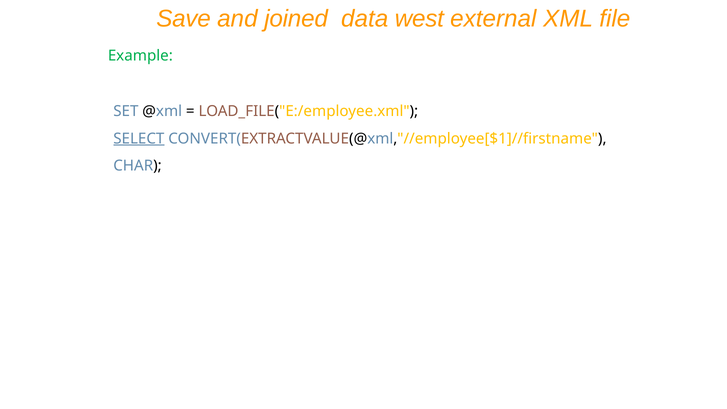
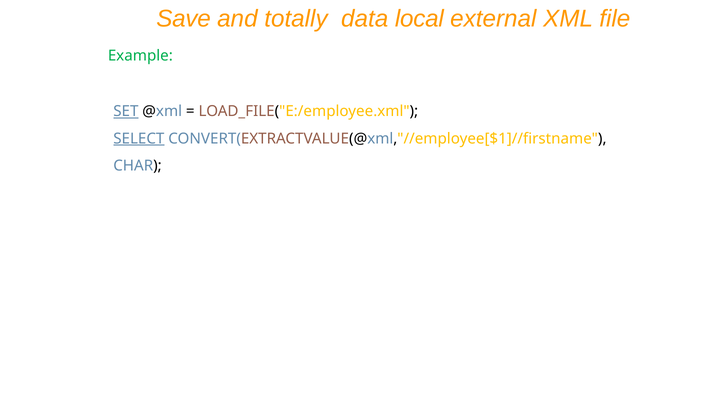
joined: joined -> totally
west: west -> local
SET underline: none -> present
